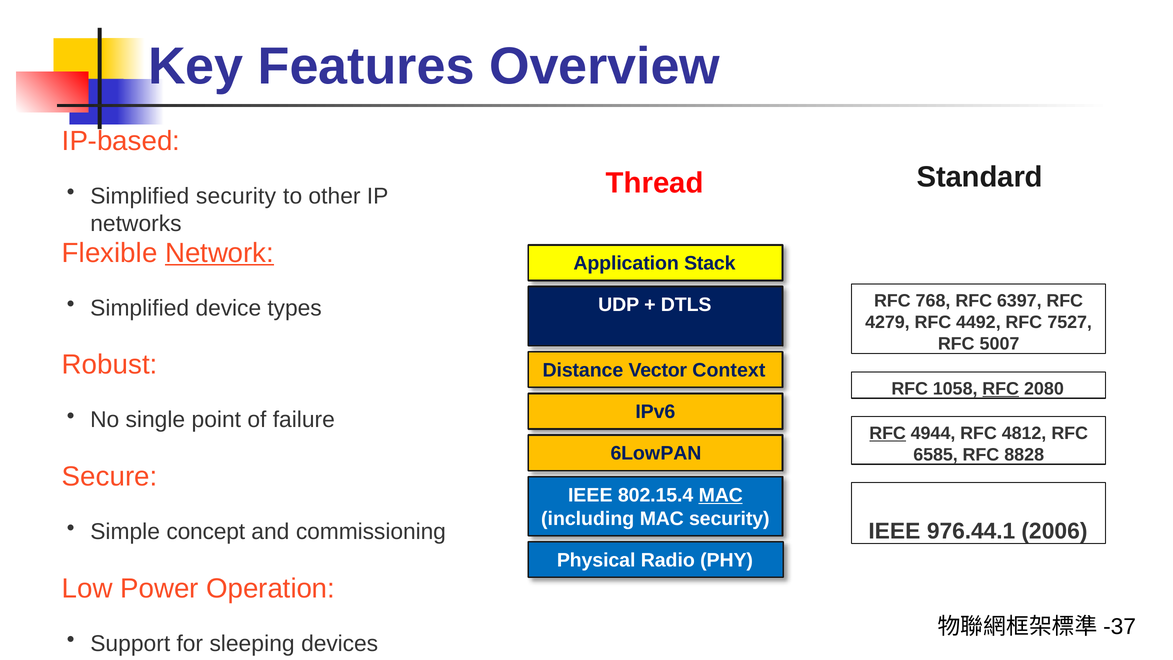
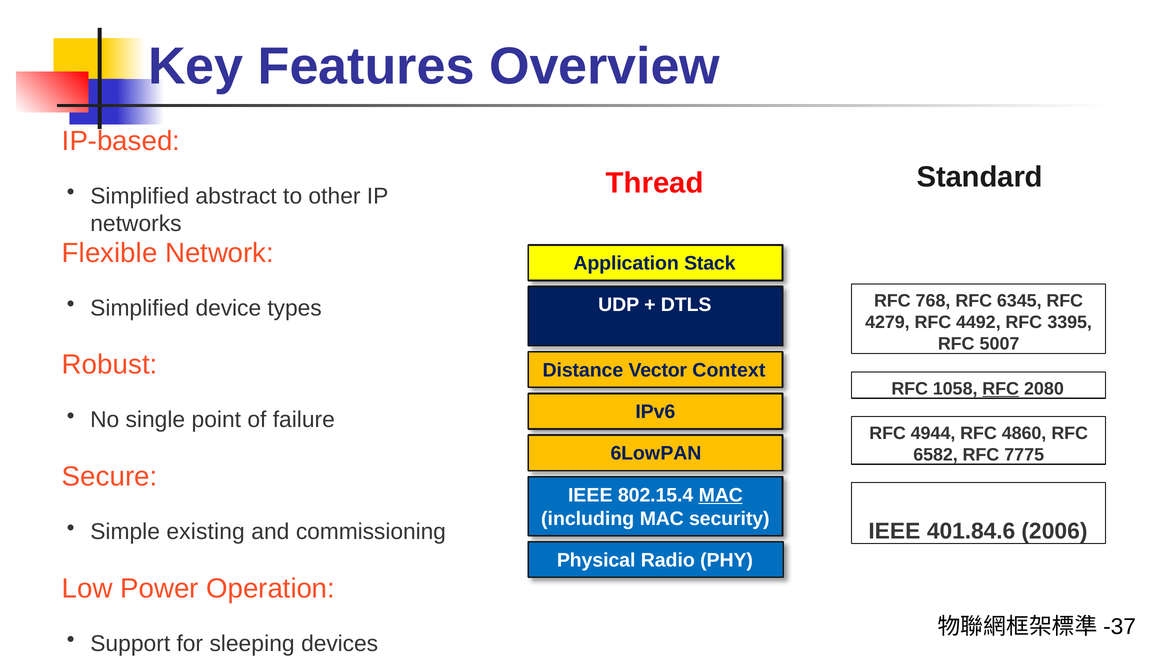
Simplified security: security -> abstract
Network underline: present -> none
6397: 6397 -> 6345
7527: 7527 -> 3395
RFC at (888, 433) underline: present -> none
4812: 4812 -> 4860
6585: 6585 -> 6582
8828: 8828 -> 7775
concept: concept -> existing
976.44.1: 976.44.1 -> 401.84.6
